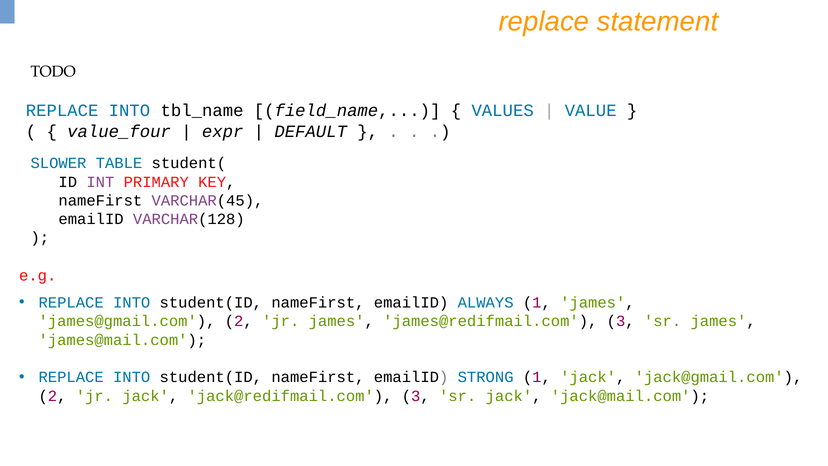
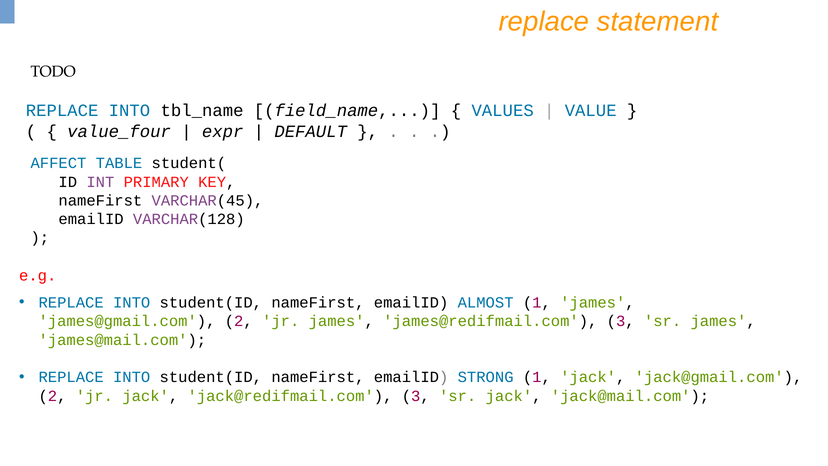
SLOWER: SLOWER -> AFFECT
ALWAYS: ALWAYS -> ALMOST
